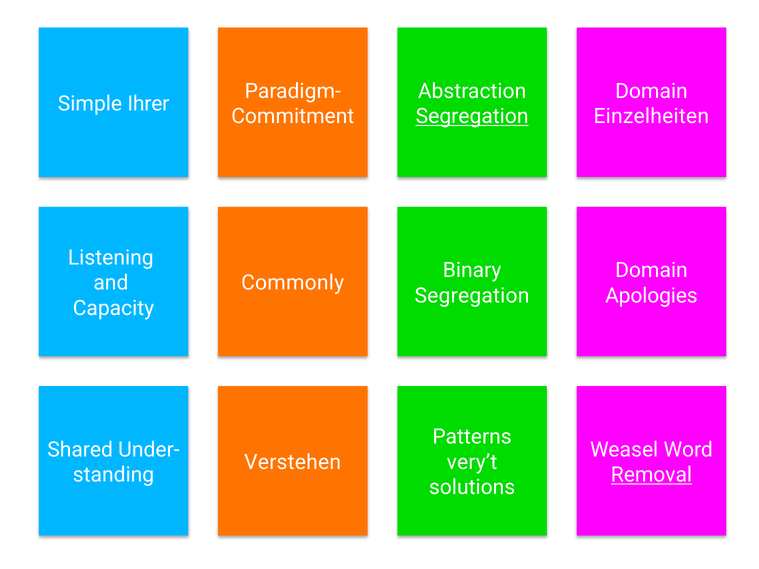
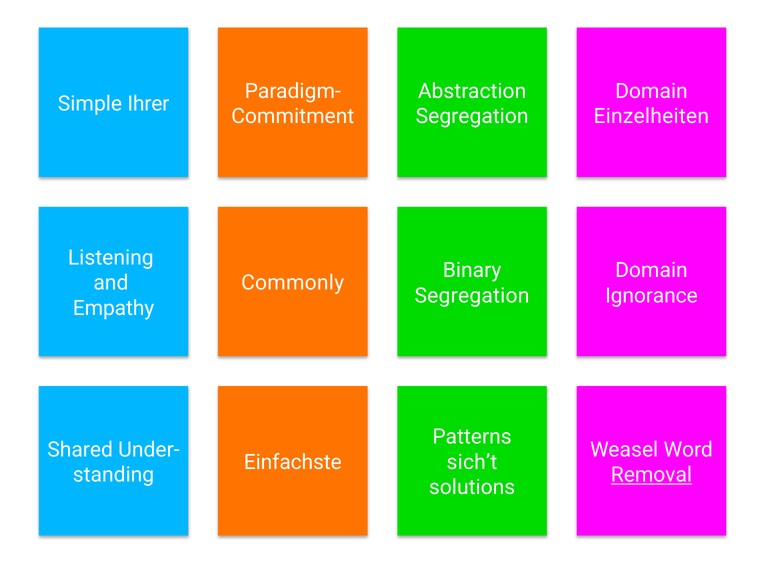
Segregation at (472, 116) underline: present -> none
Apologies: Apologies -> Ignorance
Capacity: Capacity -> Empathy
Verstehen: Verstehen -> Einfachste
very’t: very’t -> sich’t
